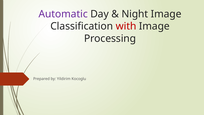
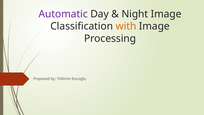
with colour: red -> orange
